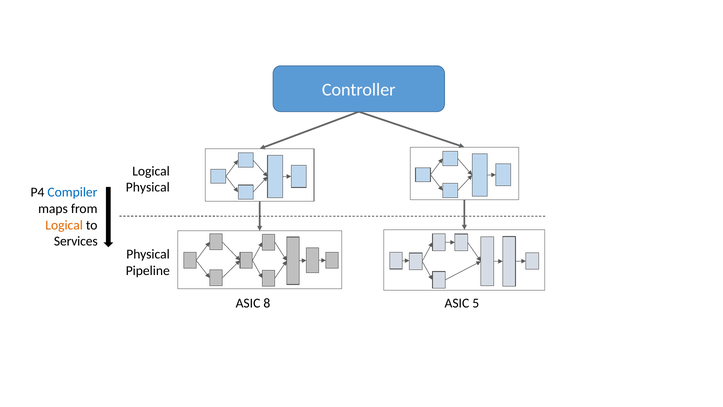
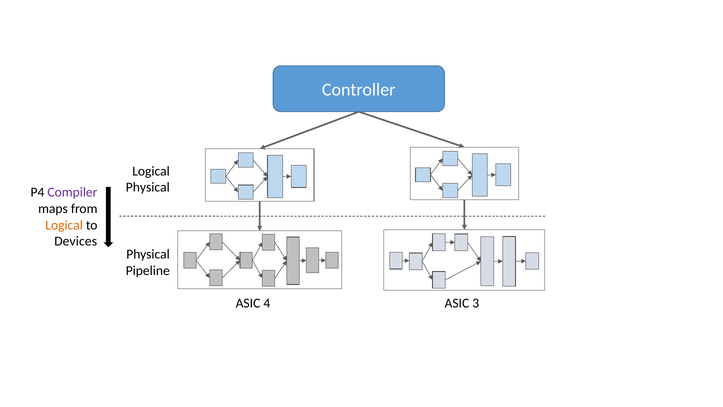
Compiler colour: blue -> purple
Services: Services -> Devices
8: 8 -> 4
5: 5 -> 3
